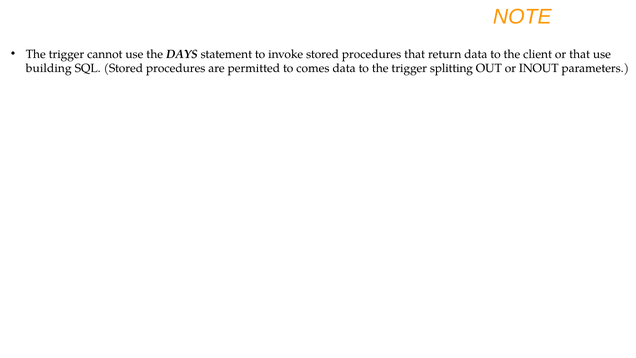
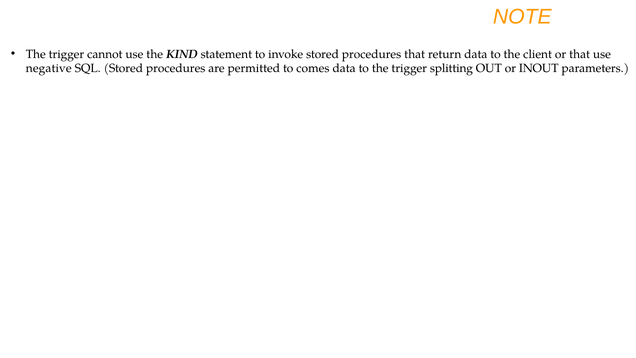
DAYS: DAYS -> KIND
building: building -> negative
